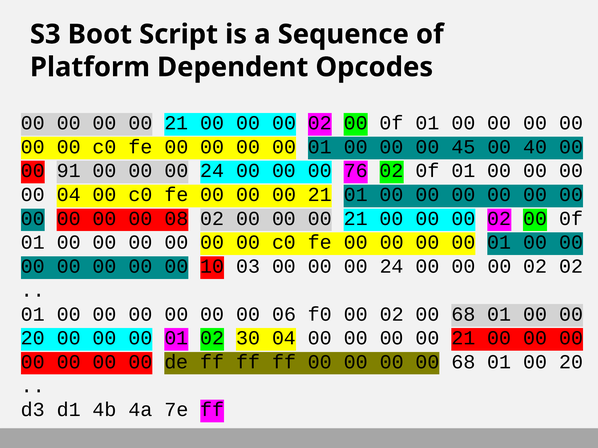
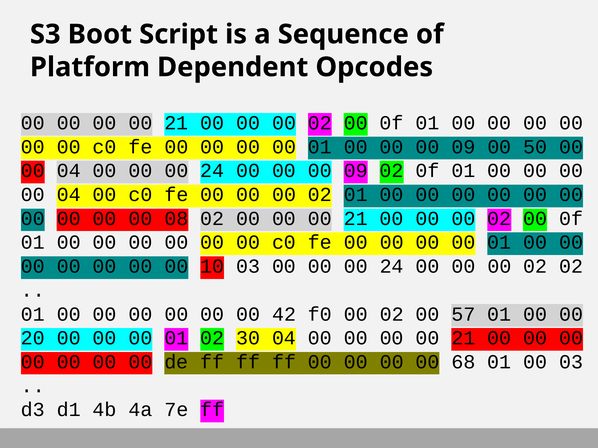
45 at (463, 147): 45 -> 09
40: 40 -> 50
91 at (69, 171): 91 -> 04
76 at (356, 171): 76 -> 09
21 at (320, 195): 21 -> 02
06: 06 -> 42
02 00 68: 68 -> 57
01 00 20: 20 -> 03
